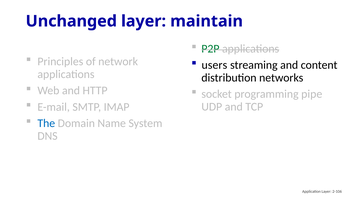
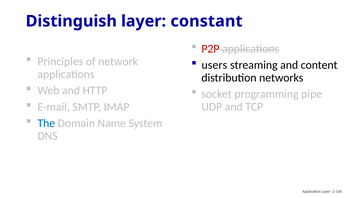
Unchanged: Unchanged -> Distinguish
maintain: maintain -> constant
P2P colour: green -> red
